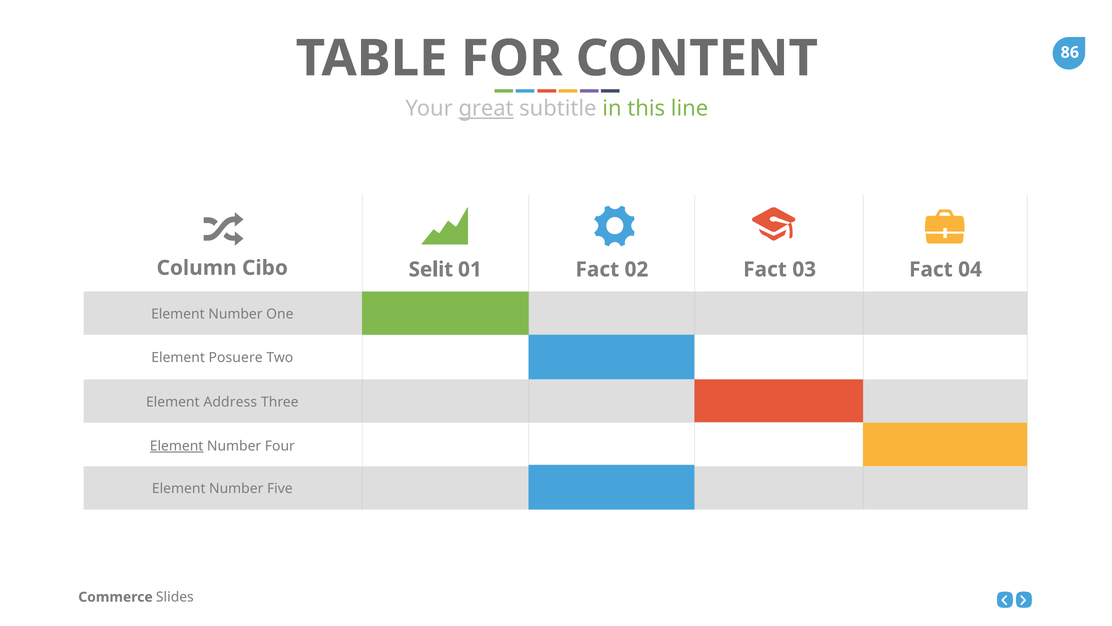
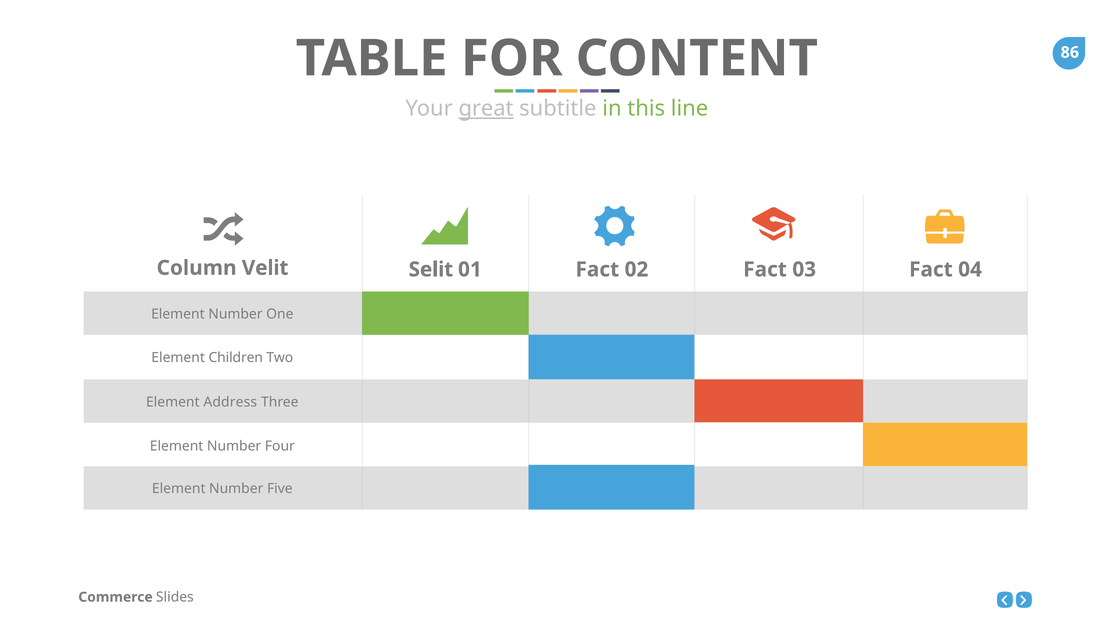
Cibo: Cibo -> Velit
Posuere: Posuere -> Children
Element at (177, 446) underline: present -> none
